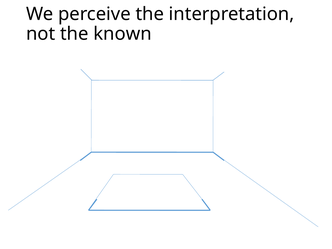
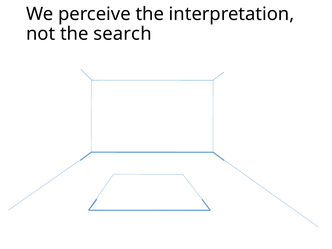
known: known -> search
